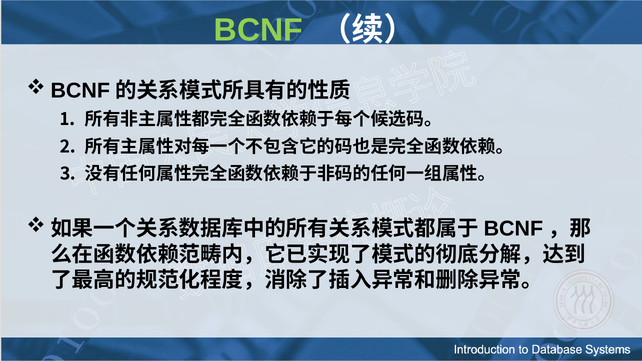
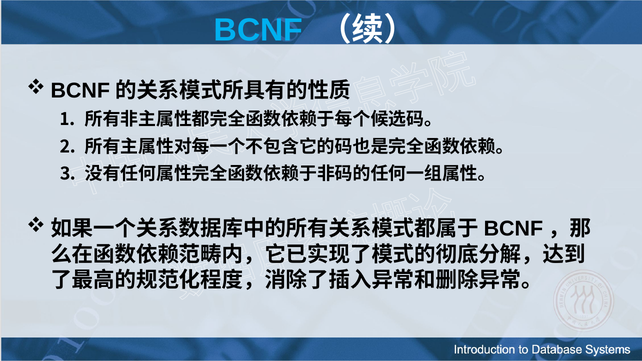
BCNF colour: light green -> light blue
